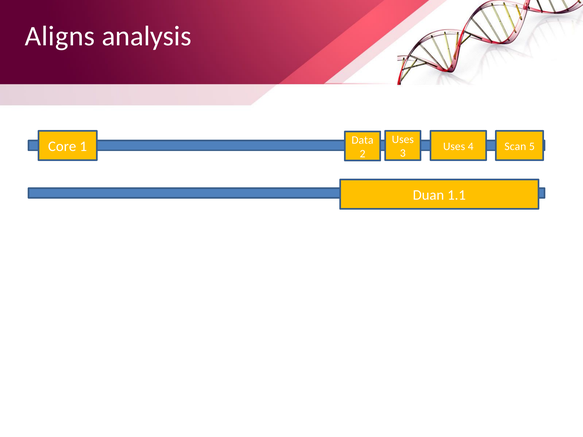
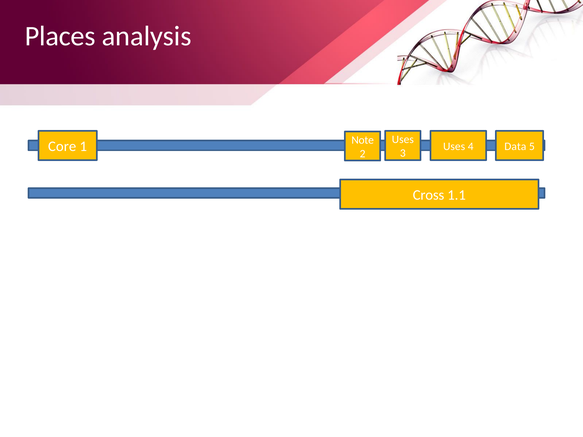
Aligns: Aligns -> Places
Data: Data -> Note
Scan: Scan -> Data
Duan: Duan -> Cross
